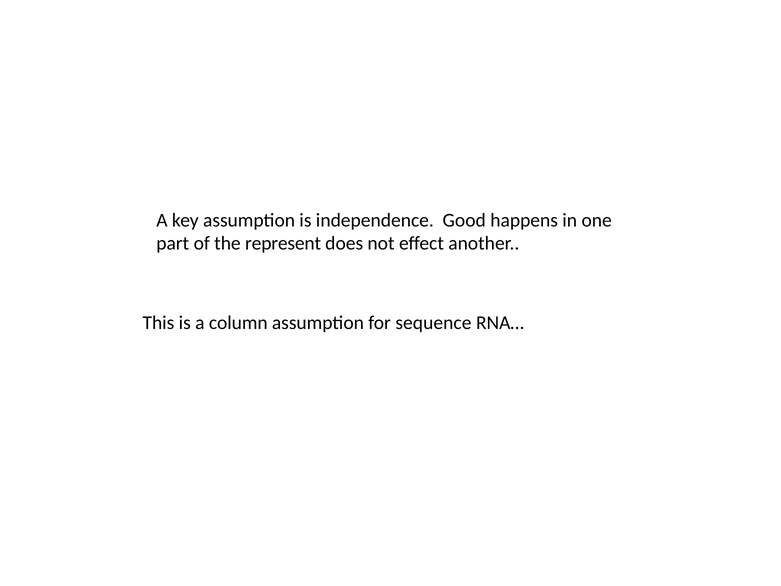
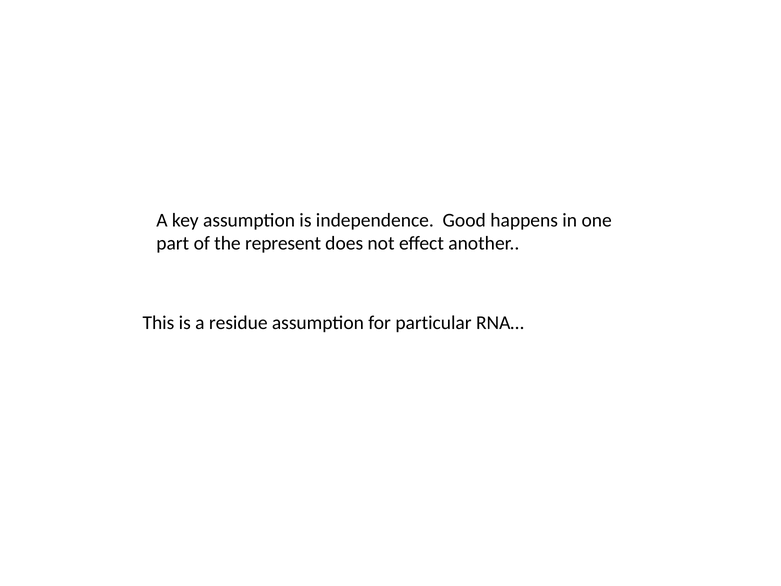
column: column -> residue
sequence: sequence -> particular
